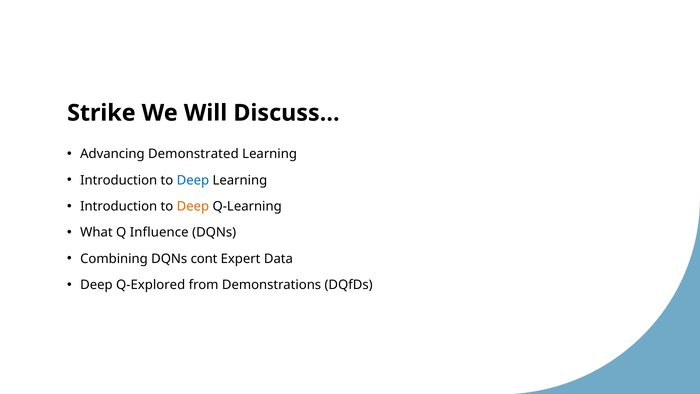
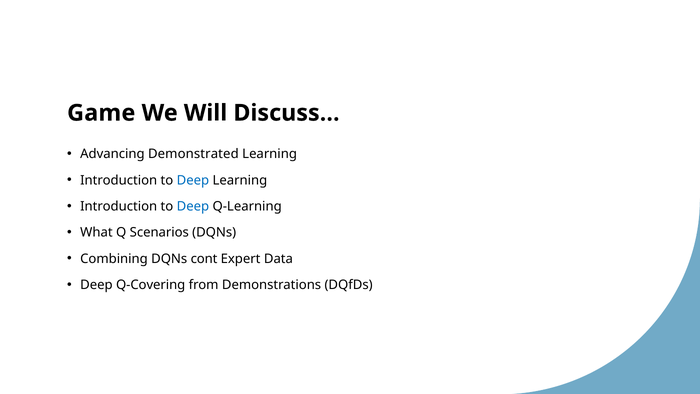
Strike: Strike -> Game
Deep at (193, 206) colour: orange -> blue
Influence: Influence -> Scenarios
Q-Explored: Q-Explored -> Q-Covering
